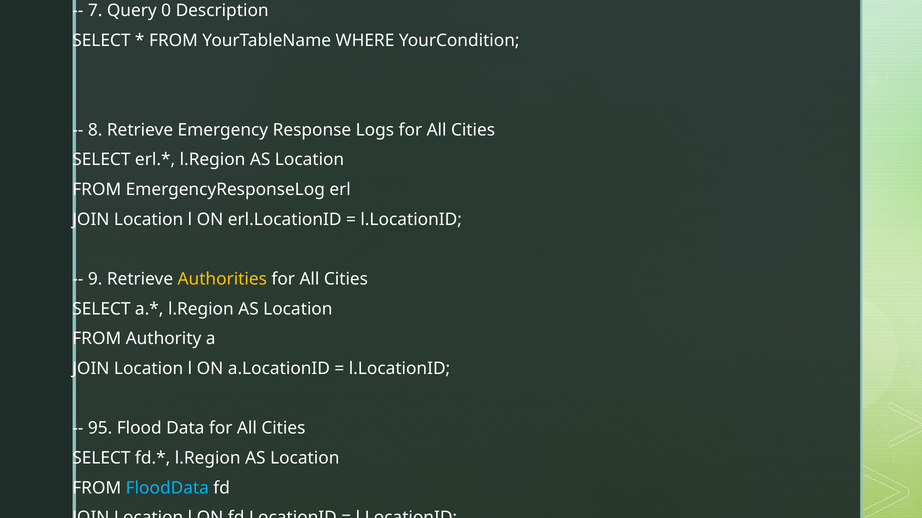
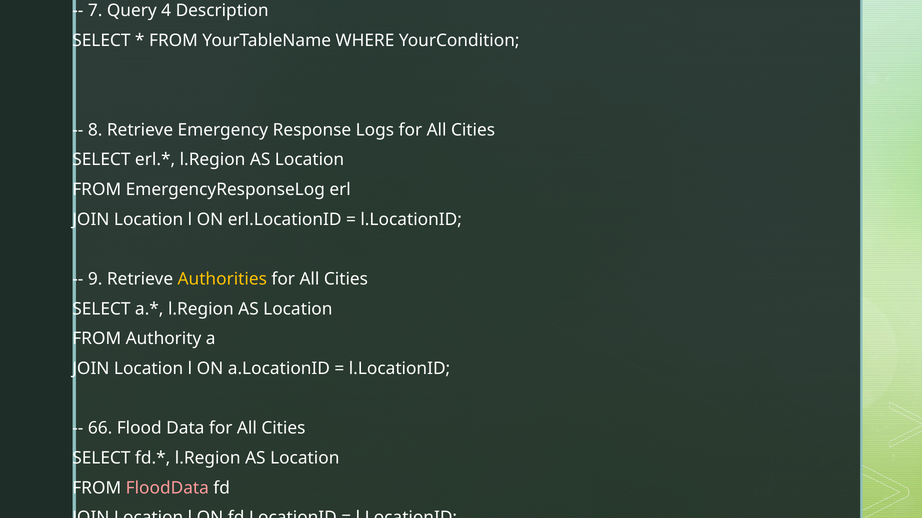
0: 0 -> 4
95: 95 -> 66
FloodData colour: light blue -> pink
